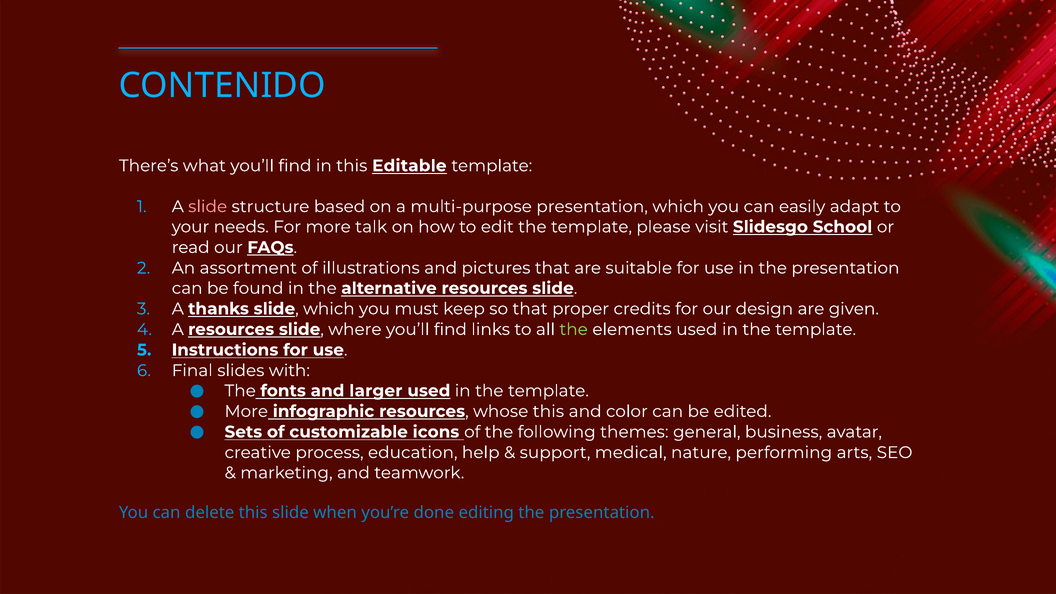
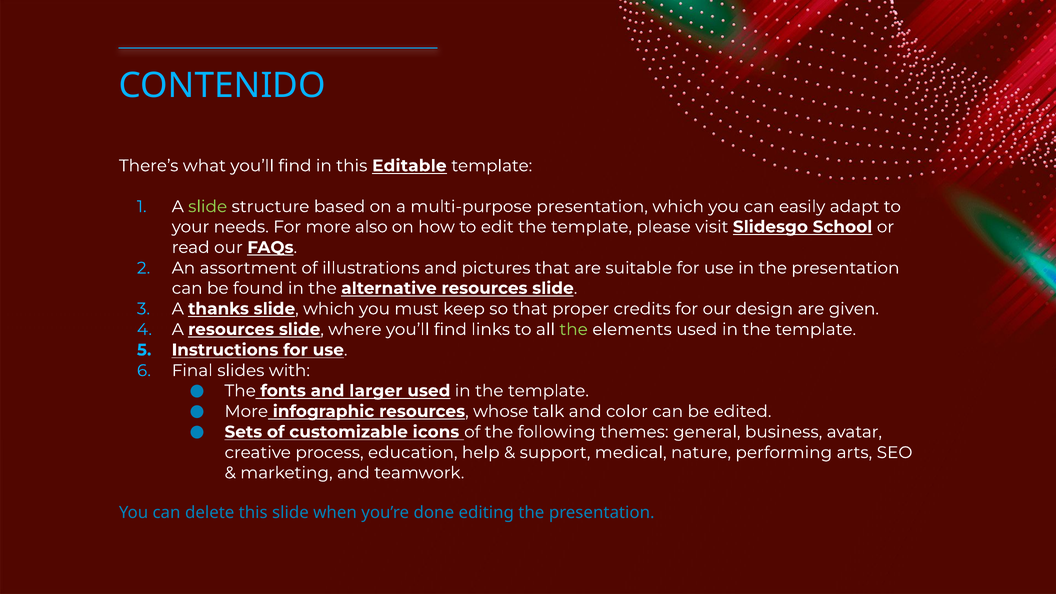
slide at (208, 207) colour: pink -> light green
talk: talk -> also
whose this: this -> talk
